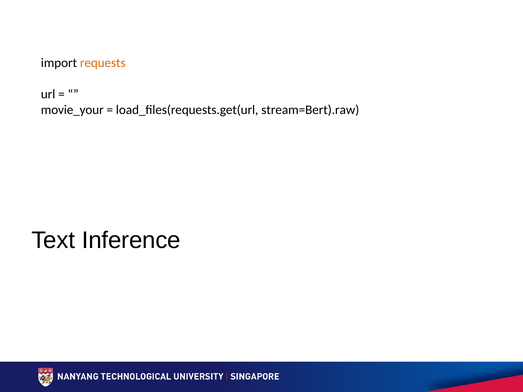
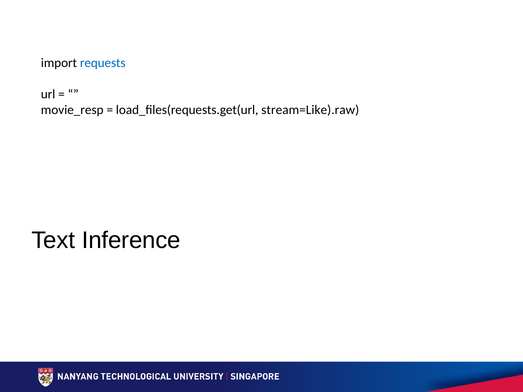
requests colour: orange -> blue
movie_your: movie_your -> movie_resp
stream=Bert).raw: stream=Bert).raw -> stream=Like).raw
